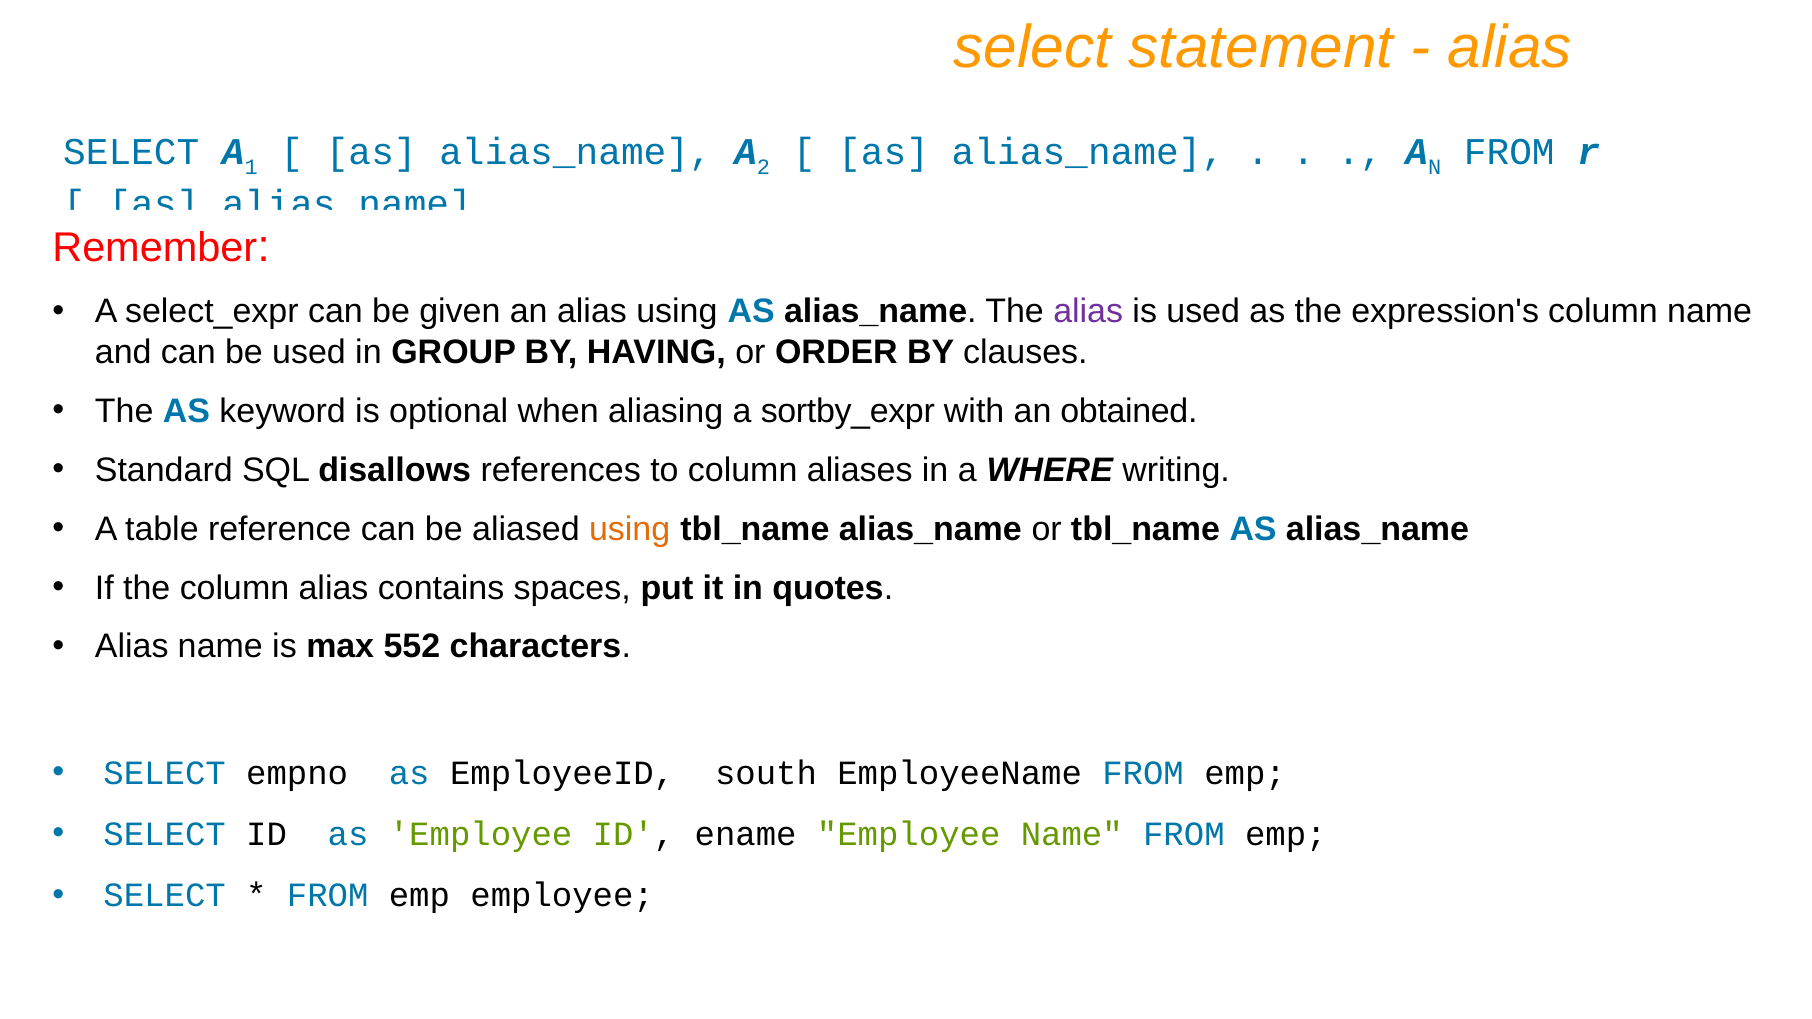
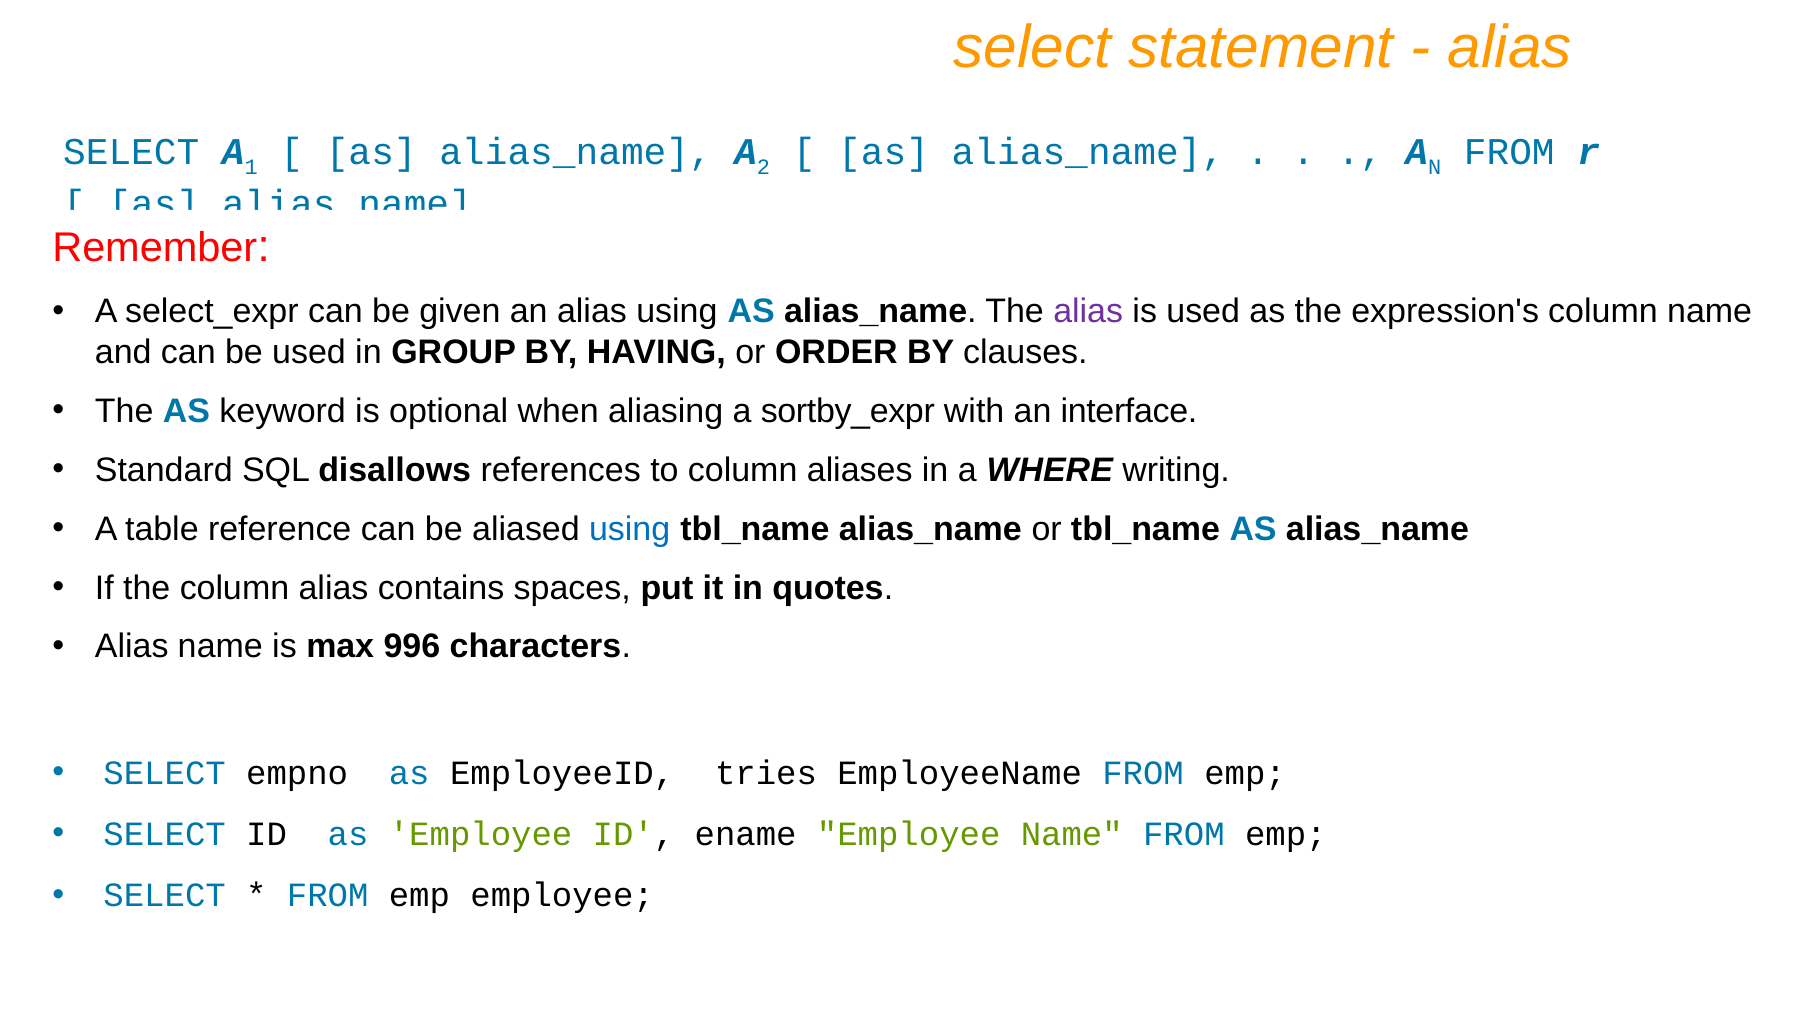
obtained: obtained -> interface
using at (630, 529) colour: orange -> blue
552: 552 -> 996
south: south -> tries
